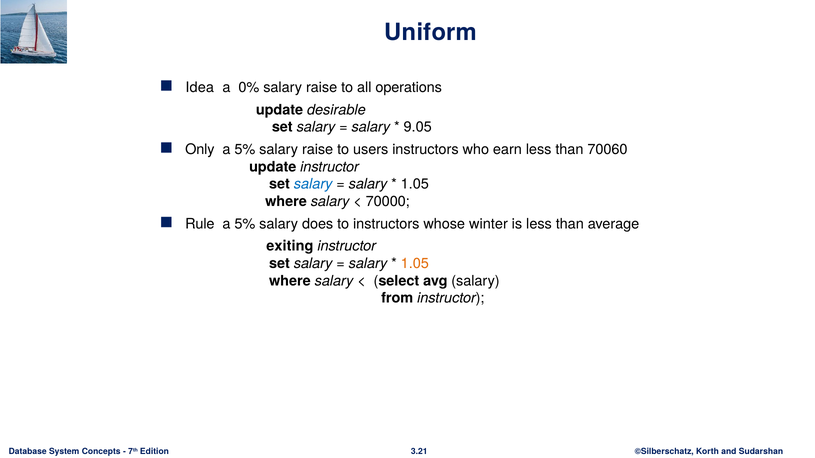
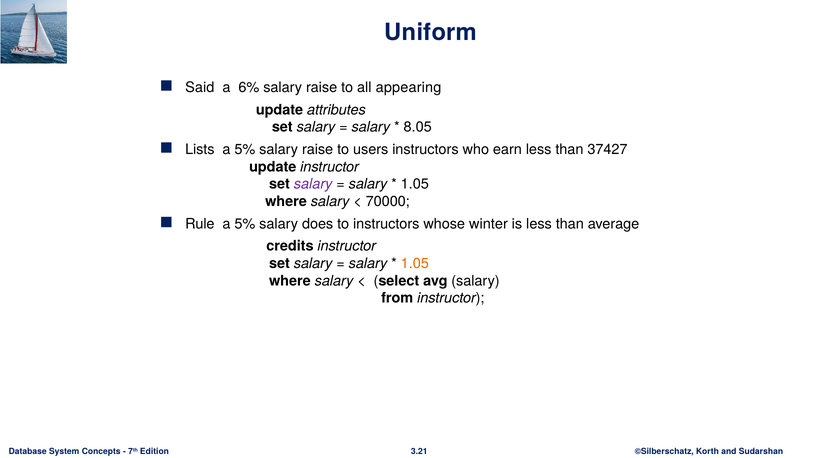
Idea: Idea -> Said
0%: 0% -> 6%
operations: operations -> appearing
desirable: desirable -> attributes
9.05: 9.05 -> 8.05
Only: Only -> Lists
70060: 70060 -> 37427
salary at (313, 184) colour: blue -> purple
exiting: exiting -> credits
